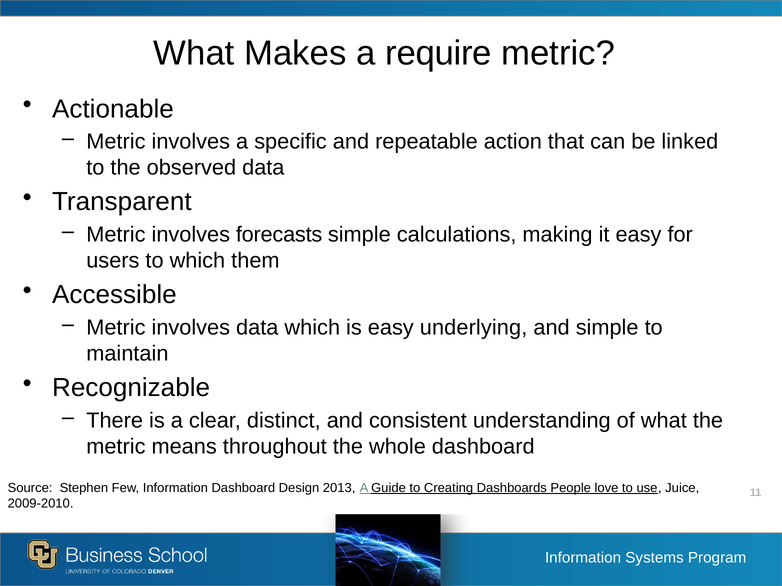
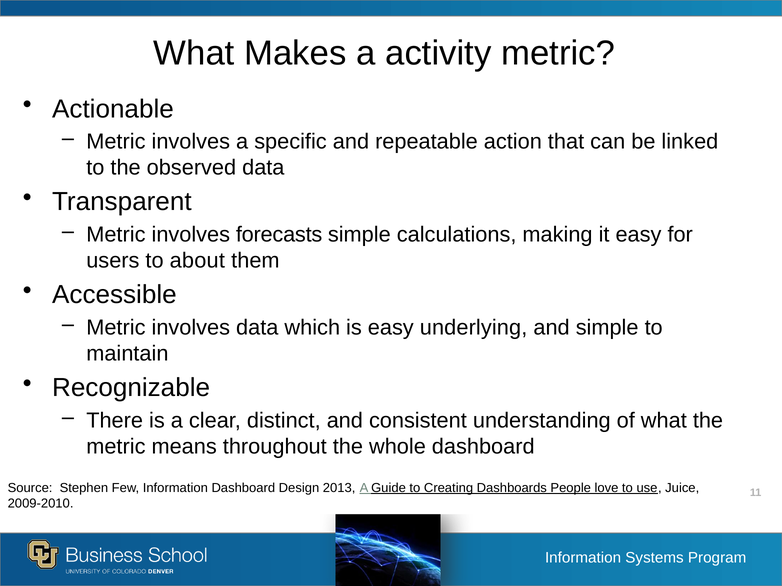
require: require -> activity
to which: which -> about
